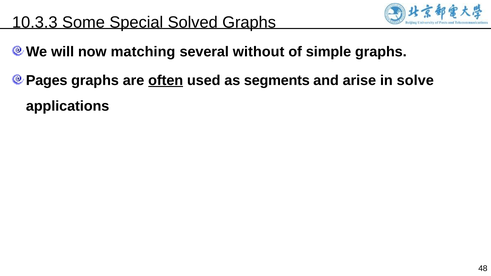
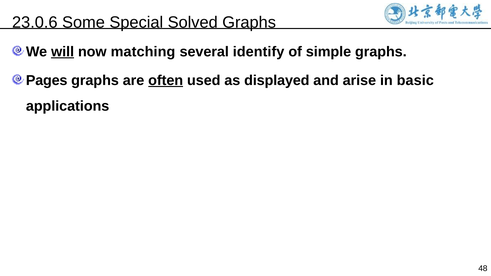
10.3.3: 10.3.3 -> 23.0.6
will underline: none -> present
without: without -> identify
segments: segments -> displayed
solve: solve -> basic
